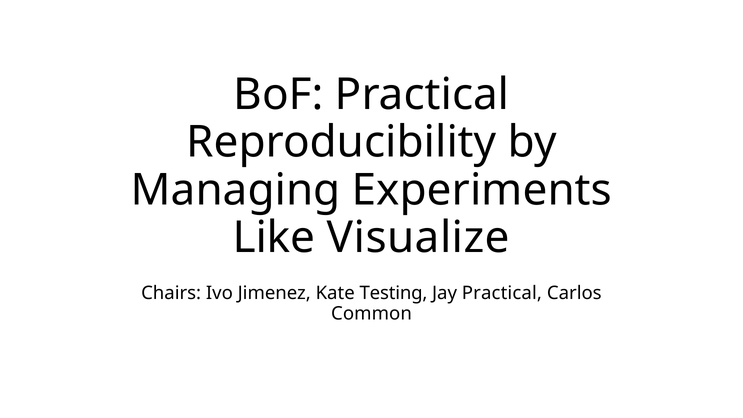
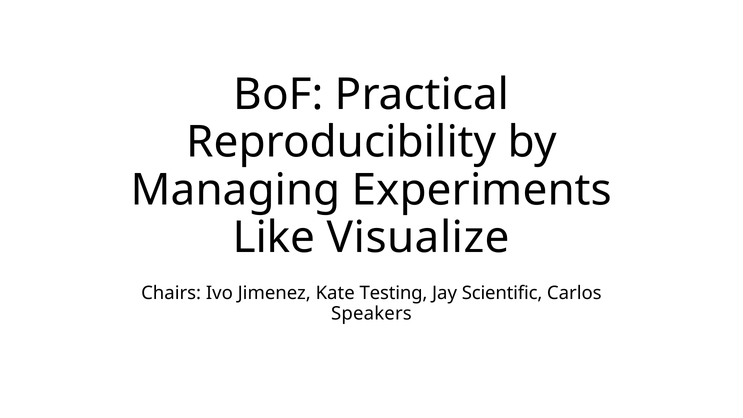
Jay Practical: Practical -> Scientific
Common: Common -> Speakers
